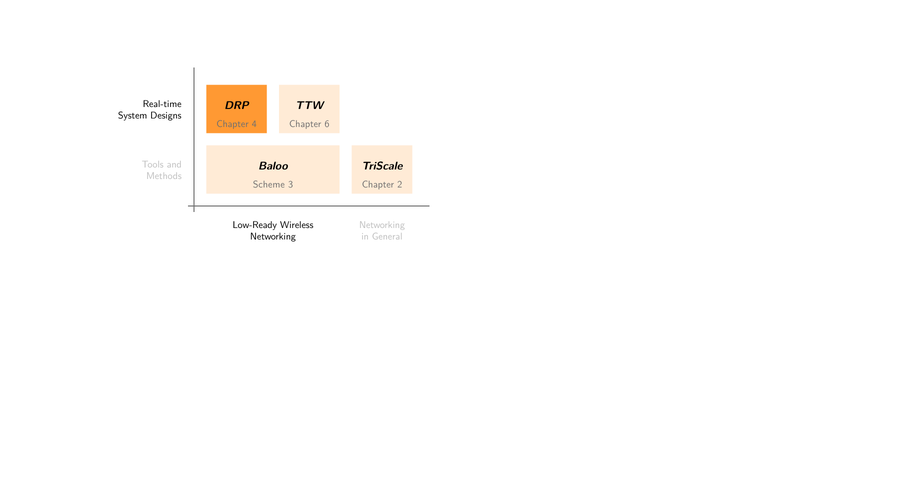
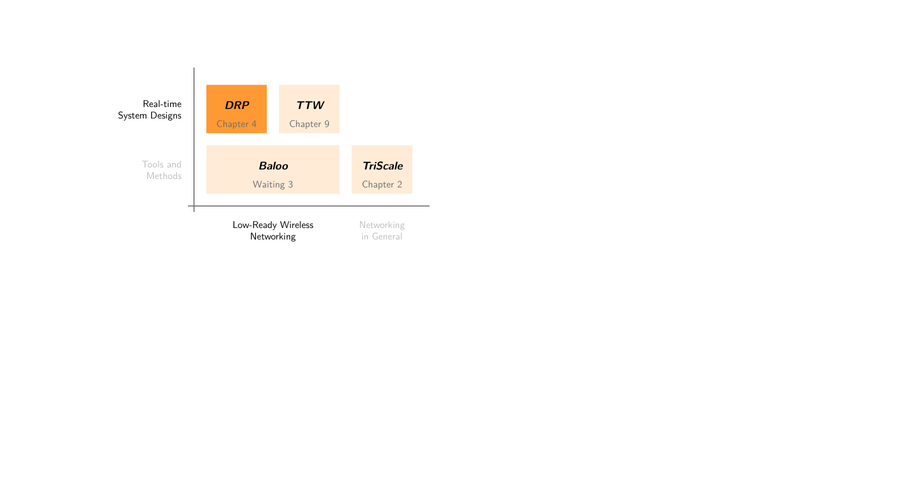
6: 6 -> 9
Scheme: Scheme -> Waiting
